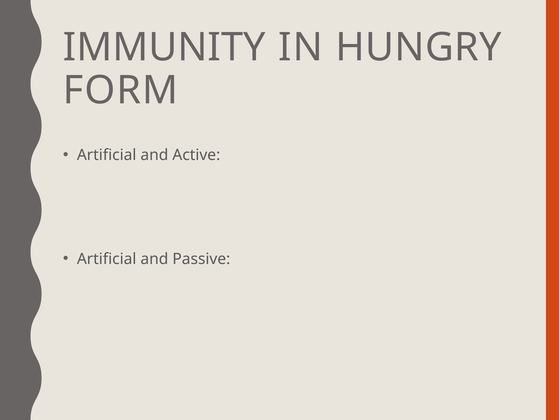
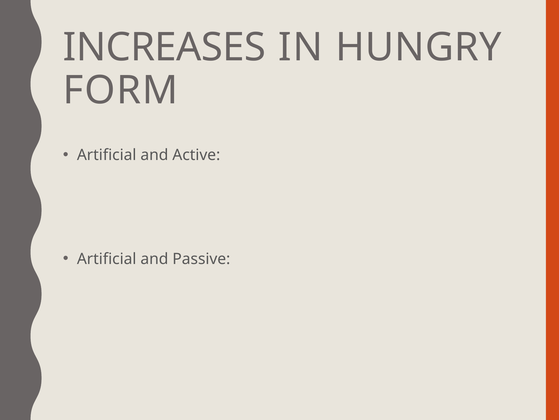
IMMUNITY: IMMUNITY -> INCREASES
